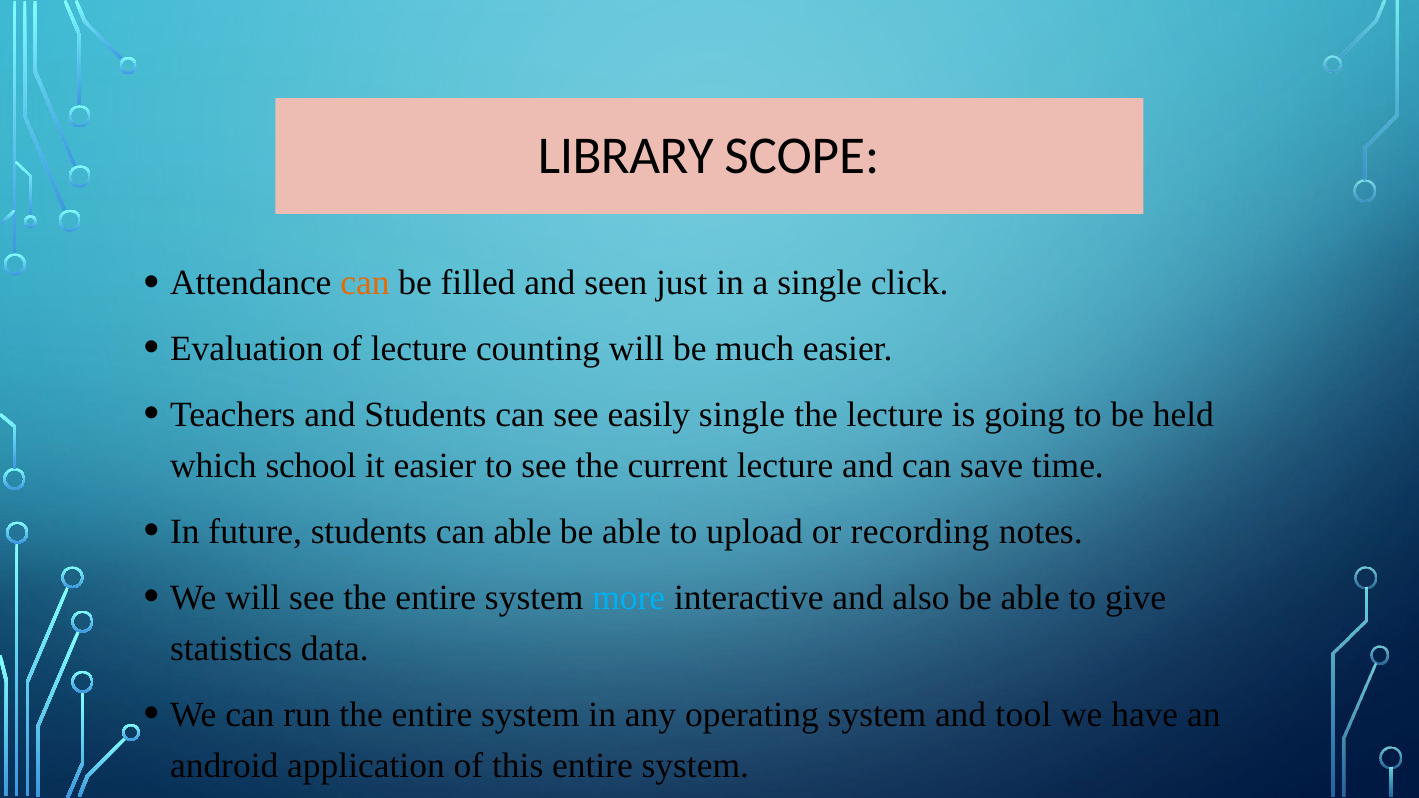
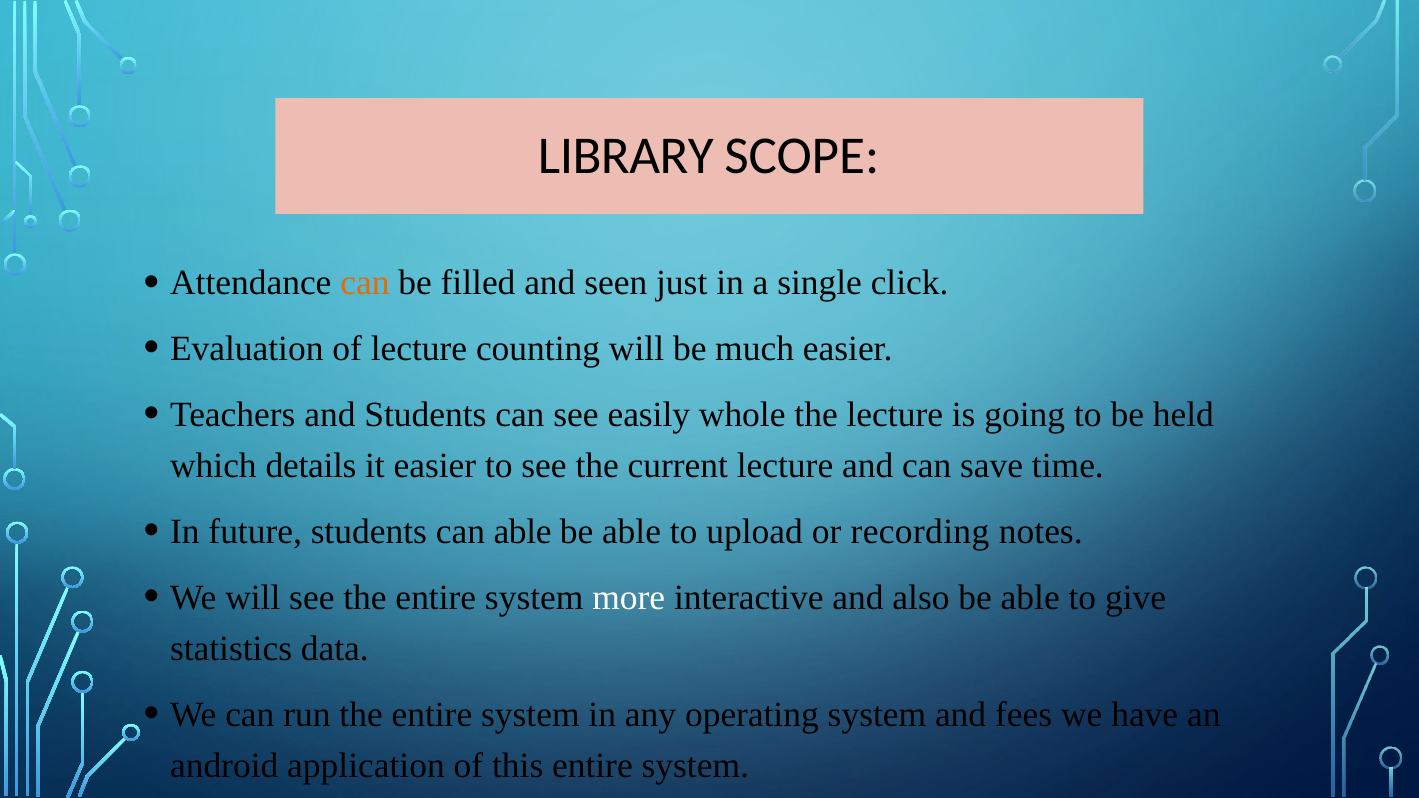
easily single: single -> whole
school: school -> details
more colour: light blue -> white
tool: tool -> fees
